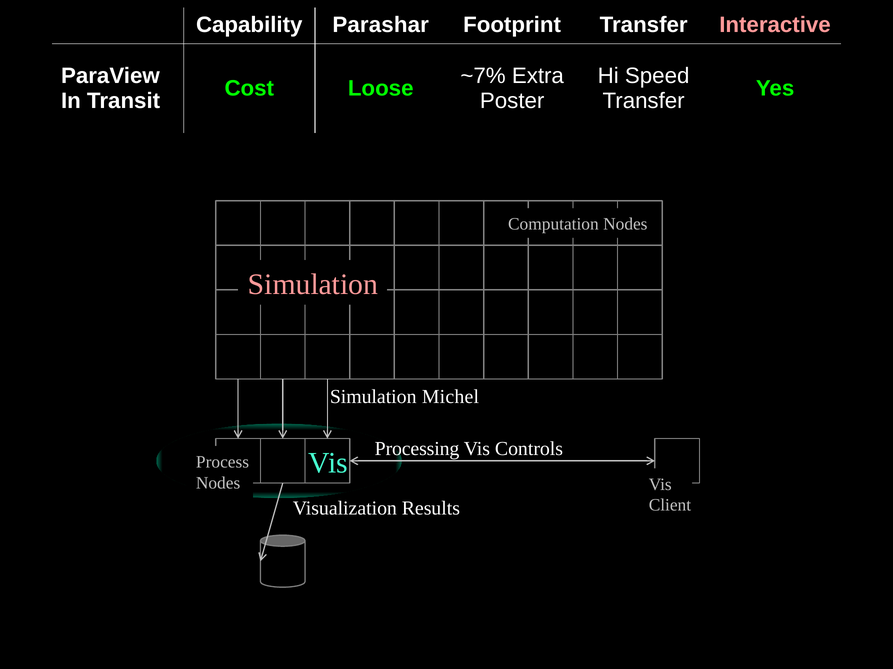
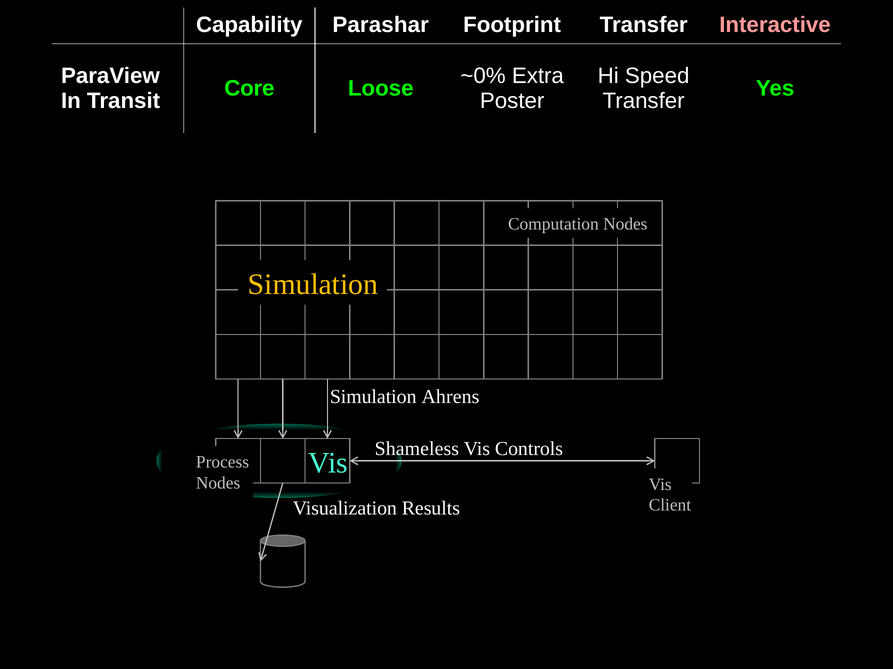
~7%: ~7% -> ~0%
Cost: Cost -> Core
Simulation at (313, 285) colour: pink -> yellow
Michel: Michel -> Ahrens
Processing: Processing -> Shameless
